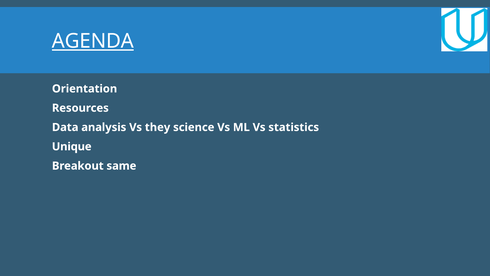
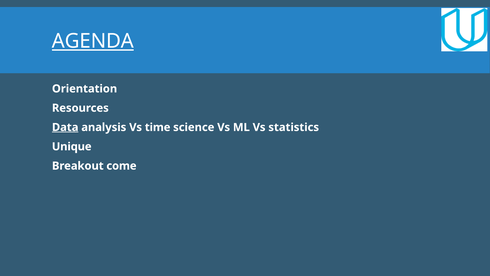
Data underline: none -> present
they: they -> time
same: same -> come
